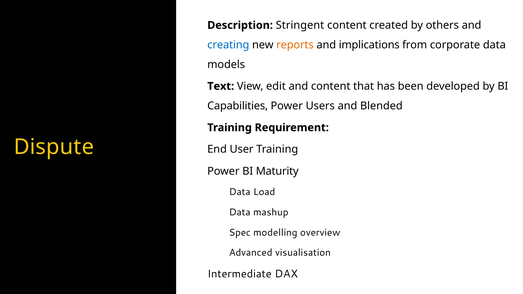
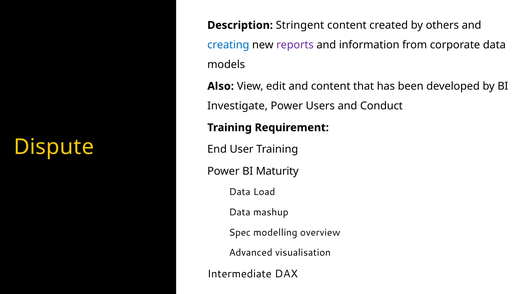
reports colour: orange -> purple
implications: implications -> information
Text: Text -> Also
Capabilities: Capabilities -> Investigate
Blended: Blended -> Conduct
